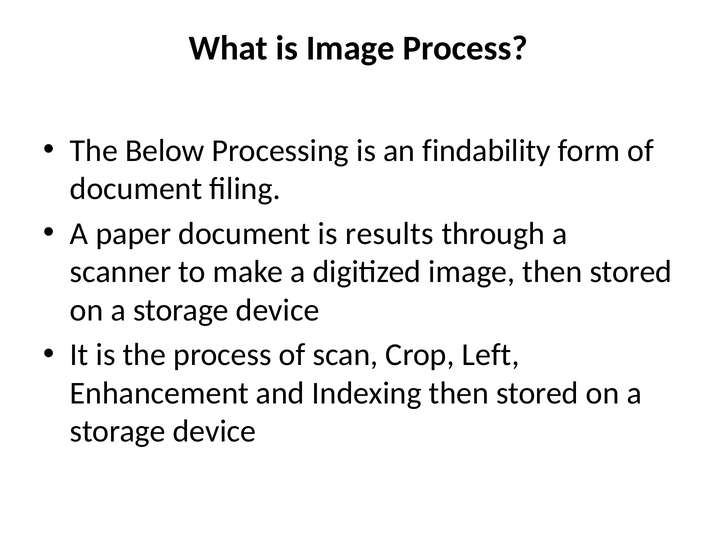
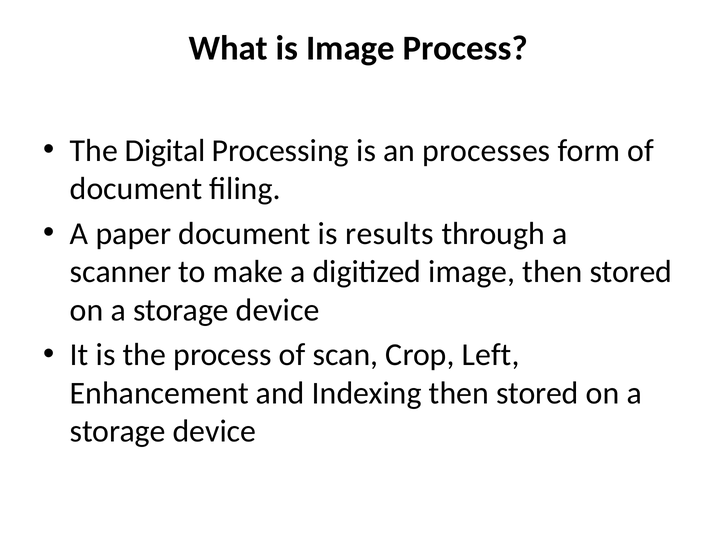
Below: Below -> Digital
findability: findability -> processes
